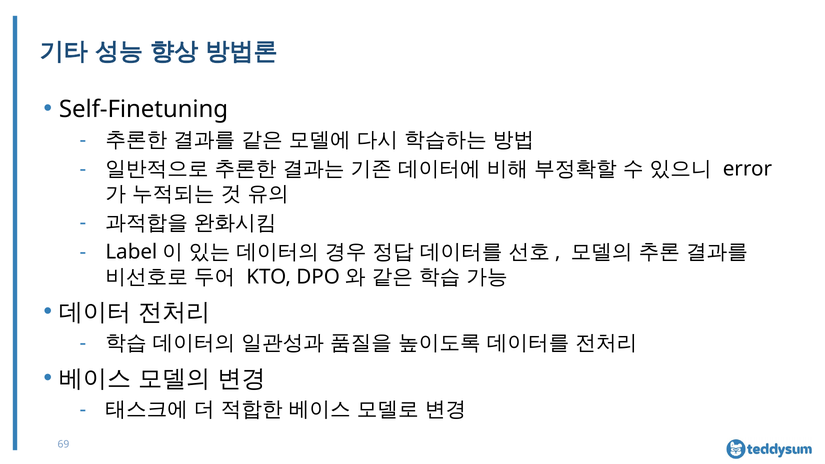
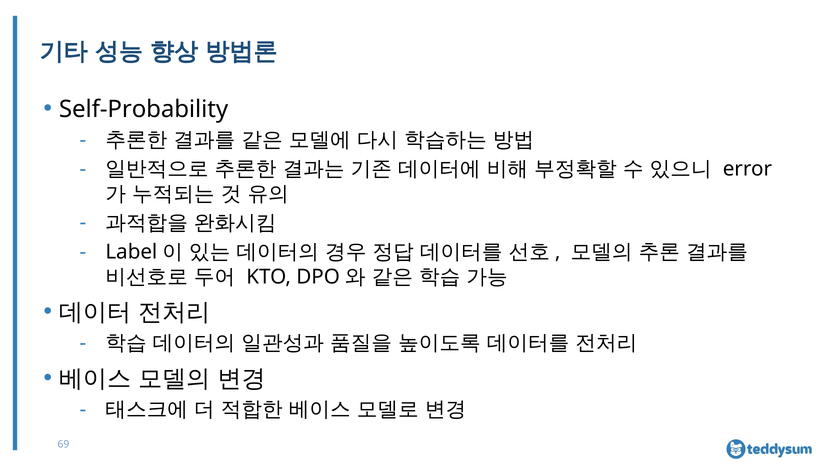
Self-Finetuning: Self-Finetuning -> Self-Probability
